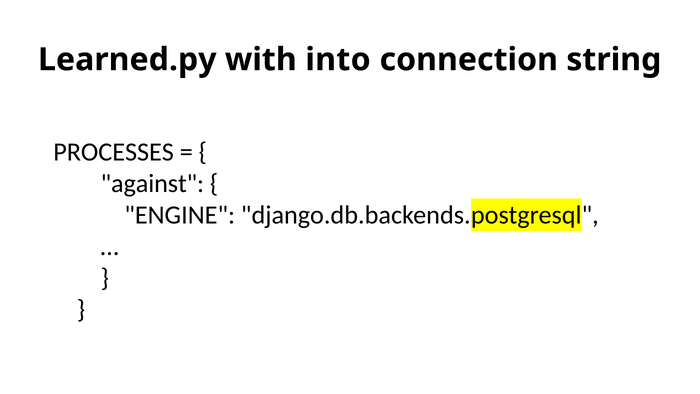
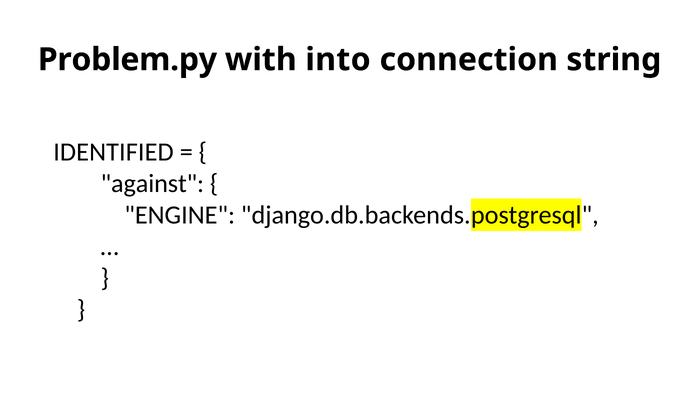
Learned.py: Learned.py -> Problem.py
PROCESSES: PROCESSES -> IDENTIFIED
